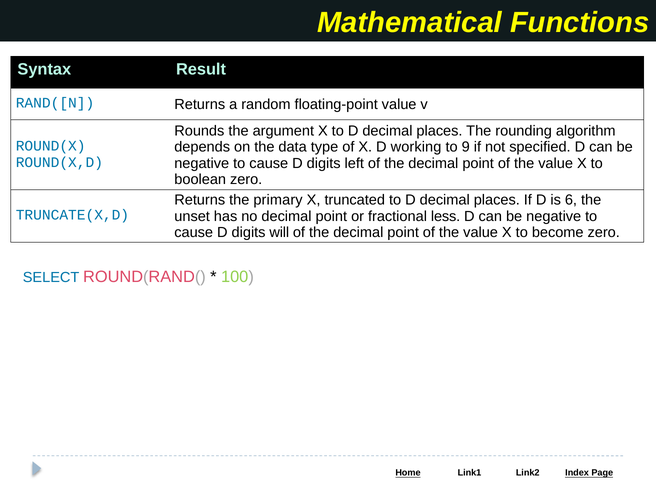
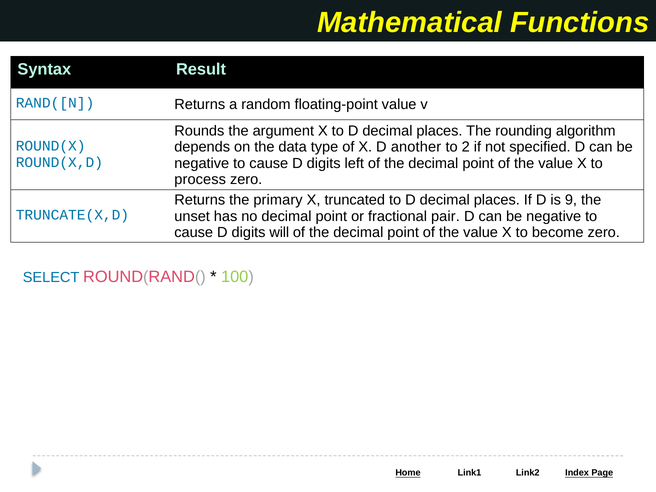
working: working -> another
9: 9 -> 2
boolean: boolean -> process
6: 6 -> 9
less: less -> pair
